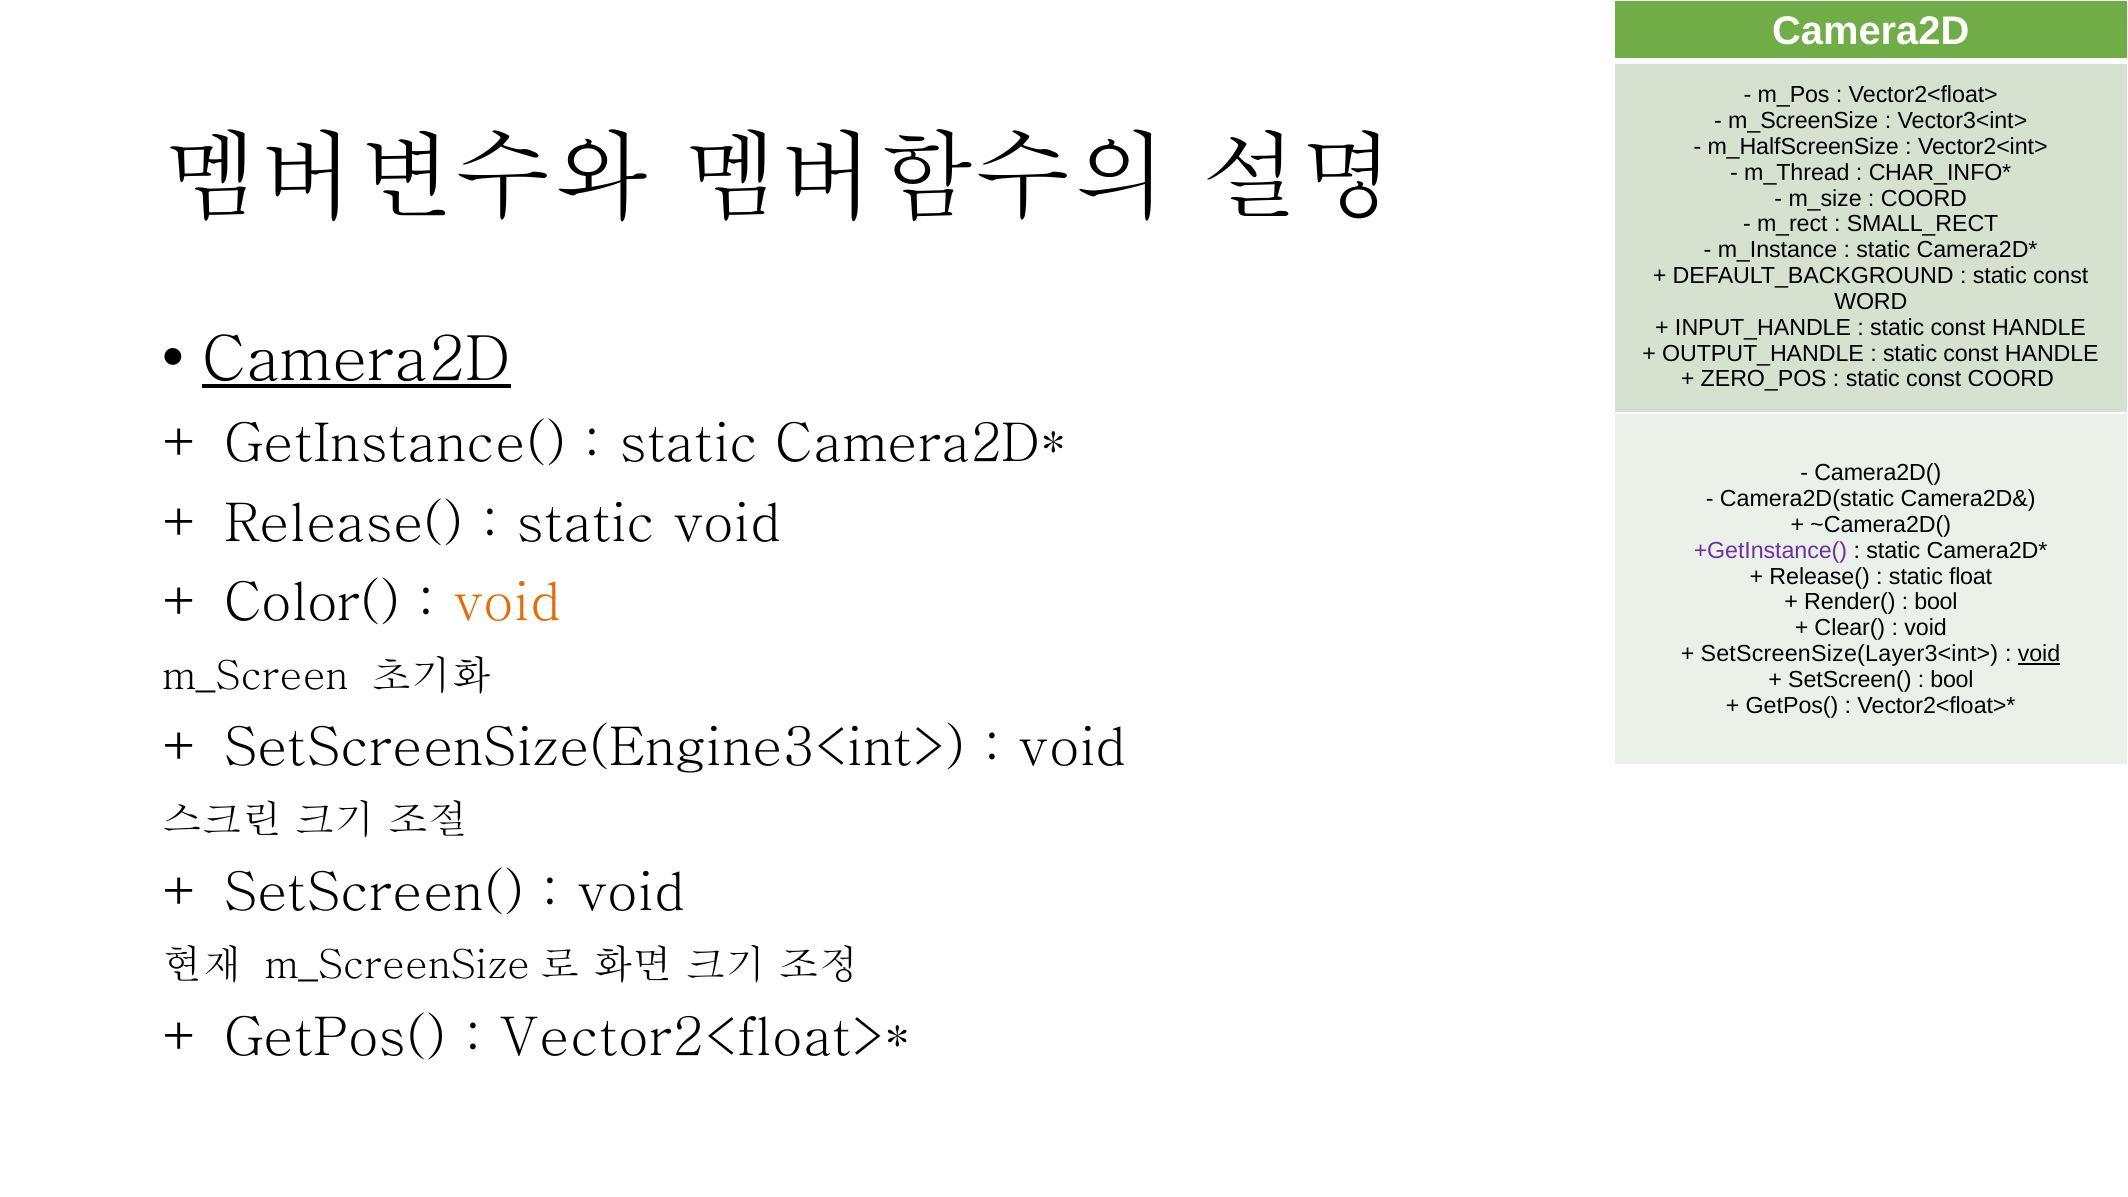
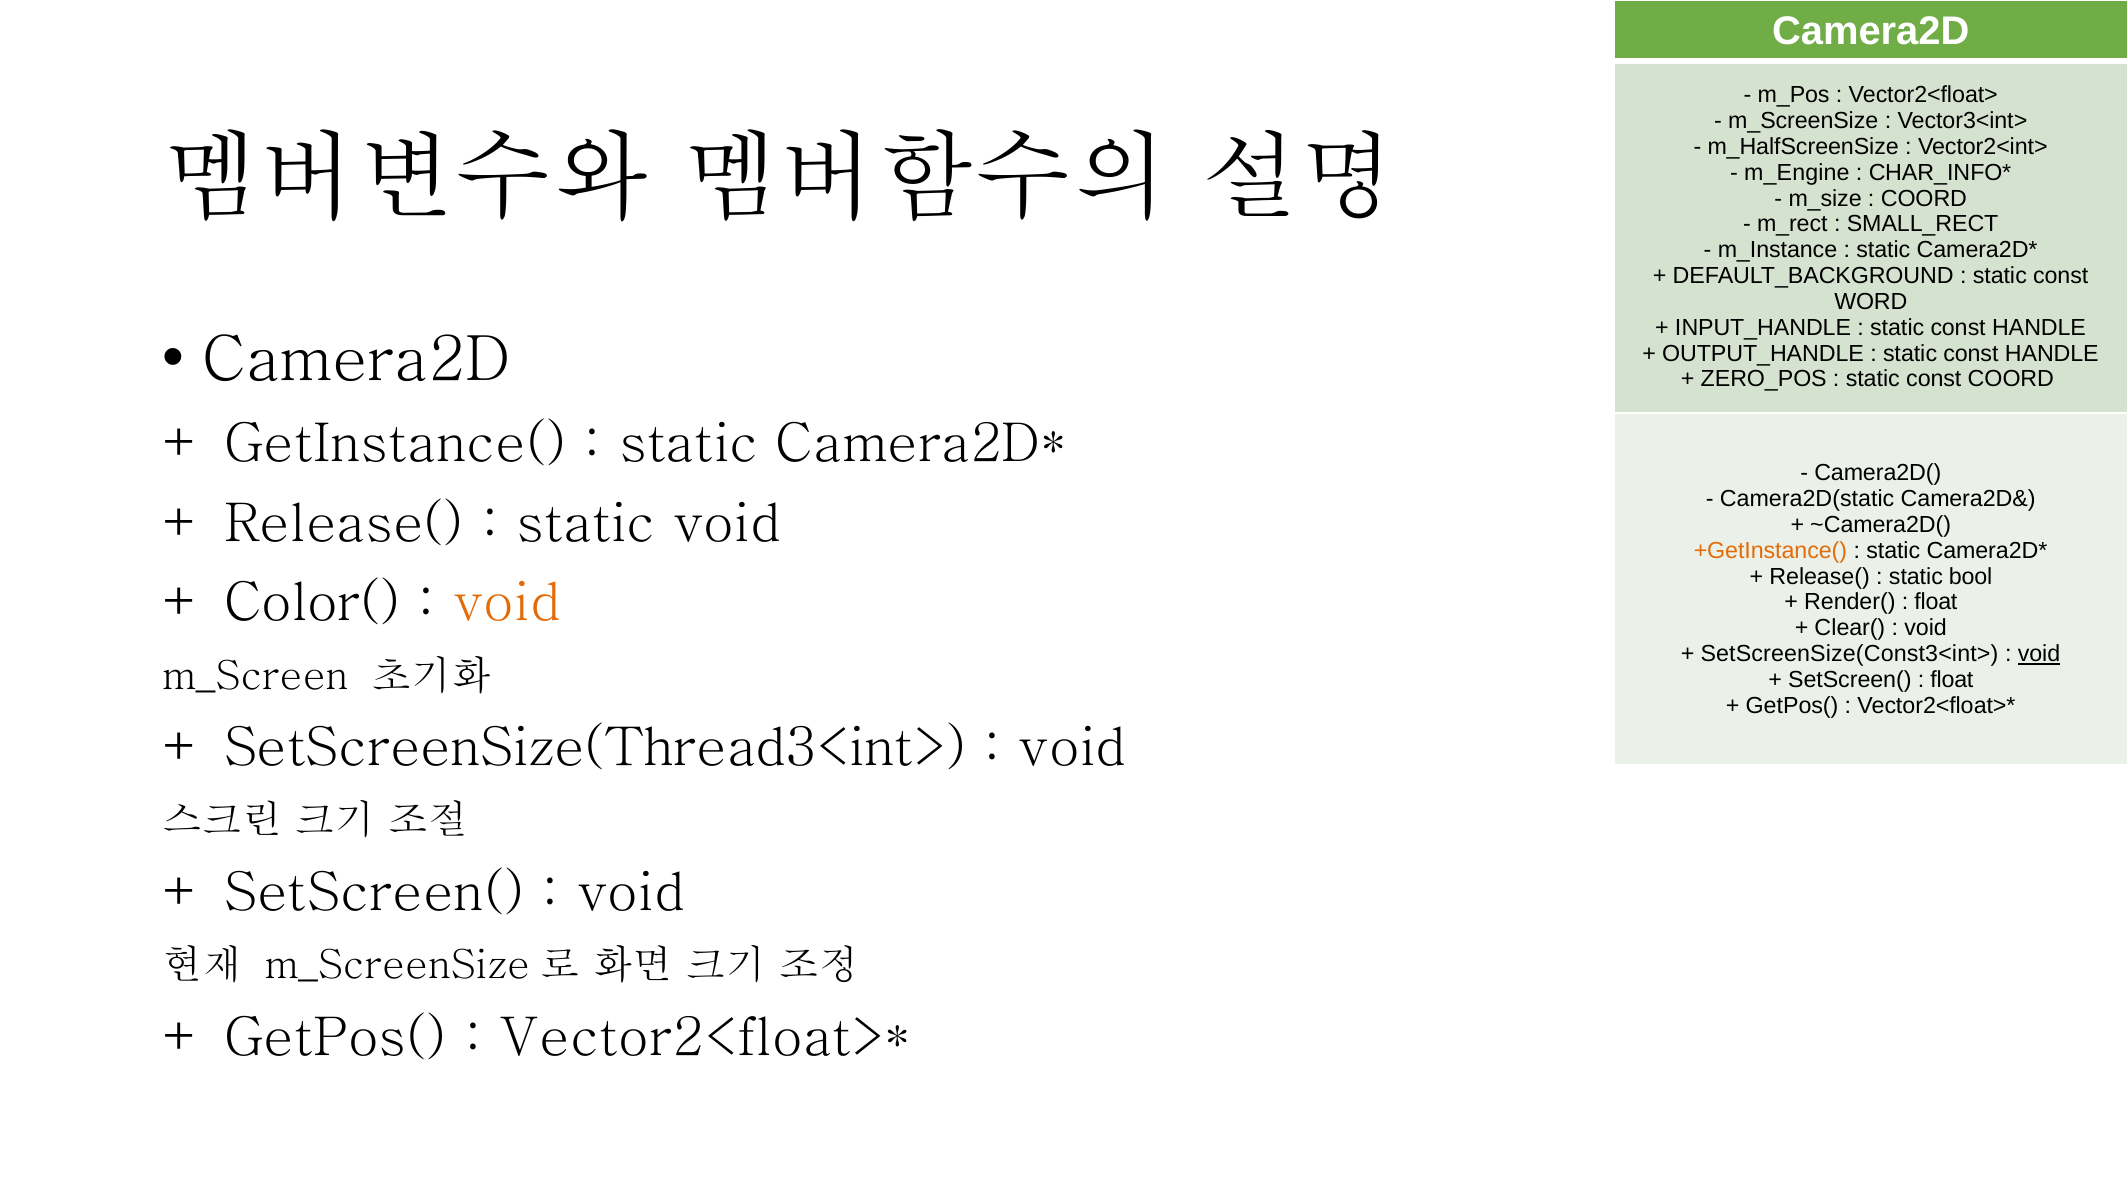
m_Thread: m_Thread -> m_Engine
Camera2D at (357, 360) underline: present -> none
+GetInstance( colour: purple -> orange
float: float -> bool
bool at (1936, 602): bool -> float
SetScreenSize(Layer3<int>: SetScreenSize(Layer3<int> -> SetScreenSize(Const3<int>
bool at (1952, 680): bool -> float
SetScreenSize(Engine3<int>: SetScreenSize(Engine3<int> -> SetScreenSize(Thread3<int>
